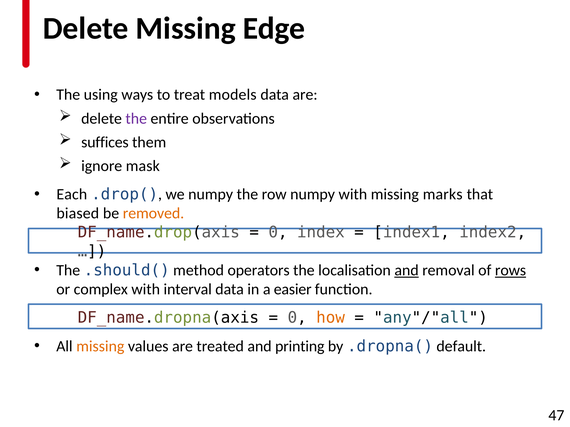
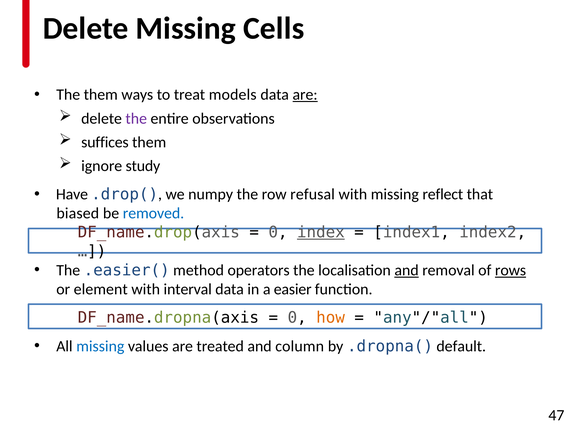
Edge: Edge -> Cells
The using: using -> them
are at (305, 95) underline: none -> present
mask: mask -> study
Each: Each -> Have
row numpy: numpy -> refusal
marks: marks -> reflect
removed colour: orange -> blue
index underline: none -> present
.should(: .should( -> .easier(
complex: complex -> element
missing at (100, 347) colour: orange -> blue
printing: printing -> column
